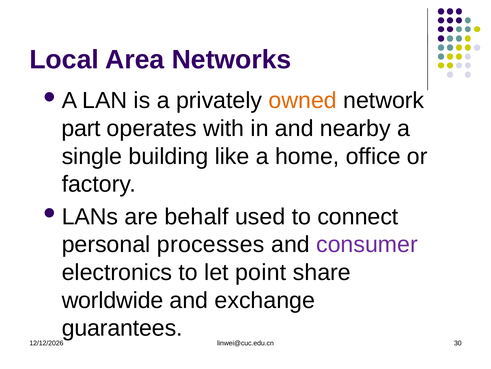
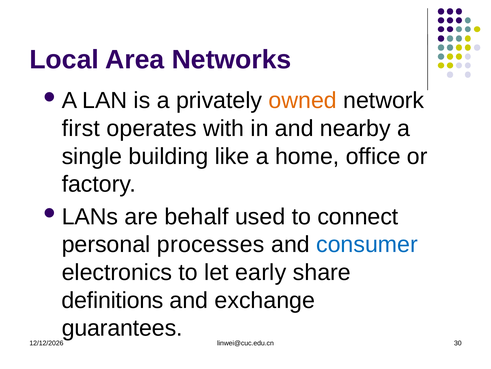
part: part -> first
consumer colour: purple -> blue
point: point -> early
worldwide: worldwide -> definitions
